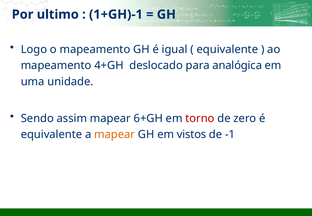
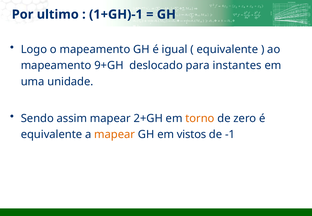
4+GH: 4+GH -> 9+GH
analógica: analógica -> instantes
6+GH: 6+GH -> 2+GH
torno colour: red -> orange
